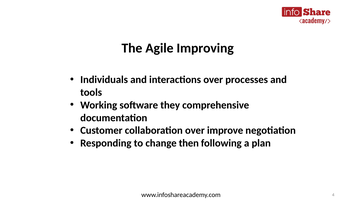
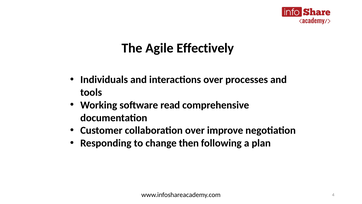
Improving: Improving -> Effectively
they: they -> read
